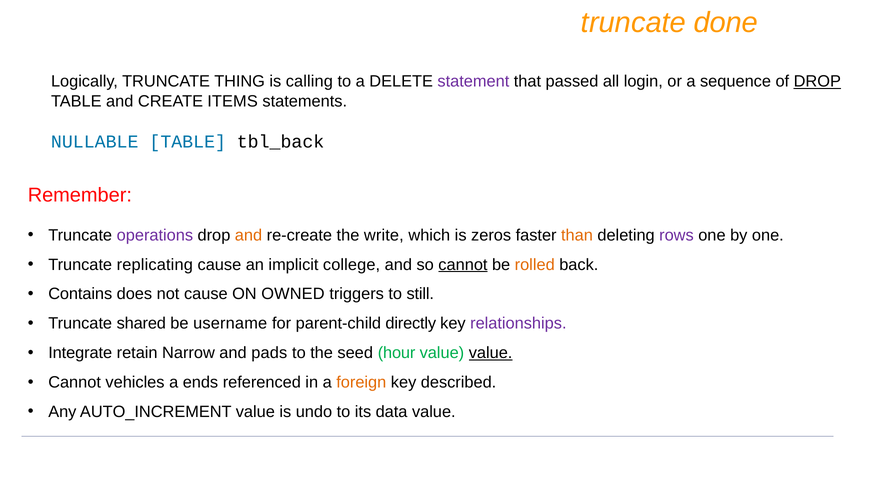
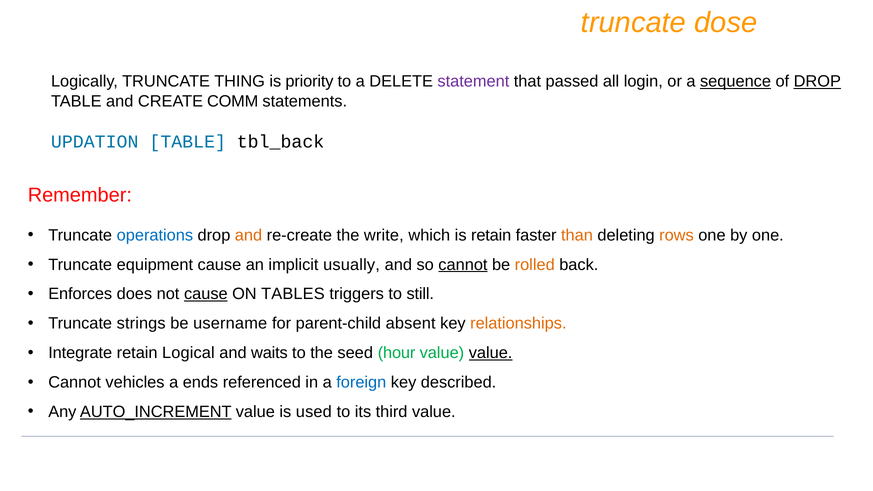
done: done -> dose
calling: calling -> priority
sequence underline: none -> present
ITEMS: ITEMS -> COMM
NULLABLE: NULLABLE -> UPDATION
operations colour: purple -> blue
is zeros: zeros -> retain
rows colour: purple -> orange
replicating: replicating -> equipment
college: college -> usually
Contains: Contains -> Enforces
cause at (206, 294) underline: none -> present
OWNED: OWNED -> TABLES
shared: shared -> strings
directly: directly -> absent
relationships colour: purple -> orange
Narrow: Narrow -> Logical
pads: pads -> waits
foreign colour: orange -> blue
AUTO_INCREMENT underline: none -> present
undo: undo -> used
data: data -> third
